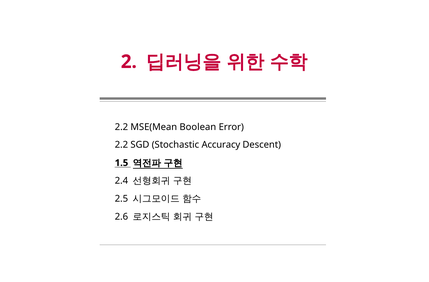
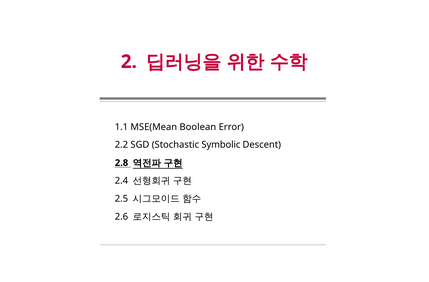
2.2 at (121, 127): 2.2 -> 1.1
Accuracy: Accuracy -> Symbolic
1.5: 1.5 -> 2.8
